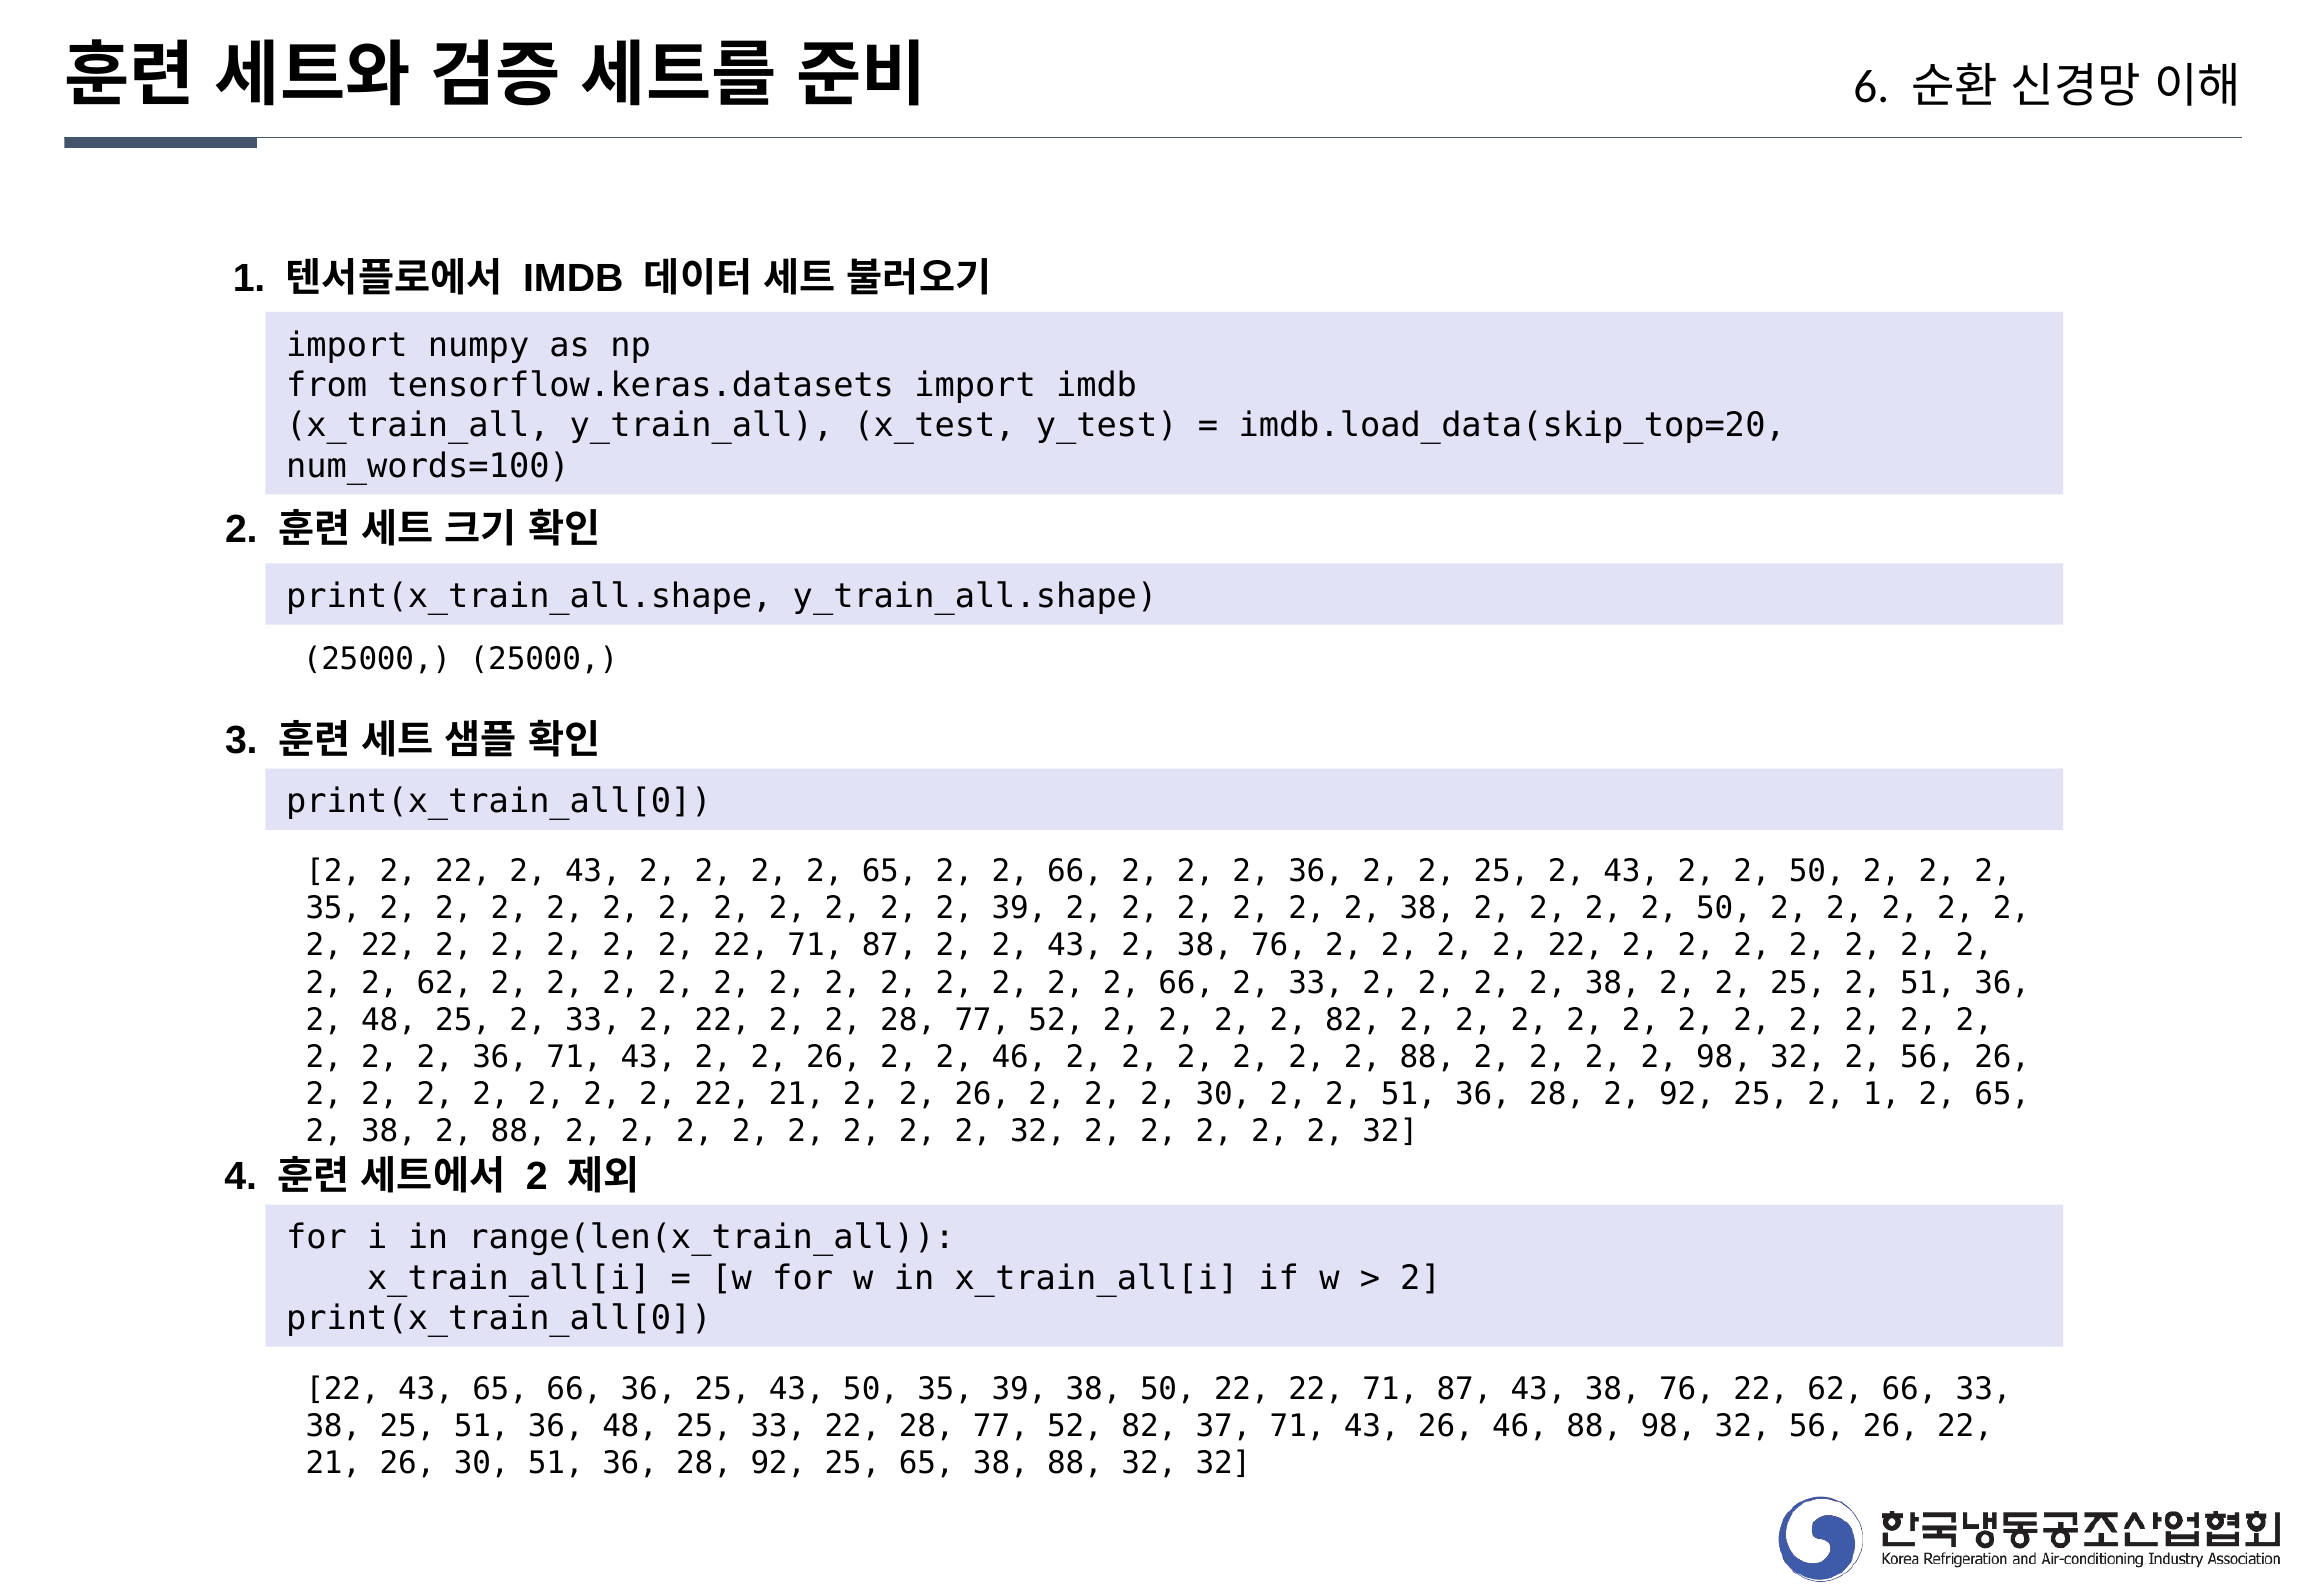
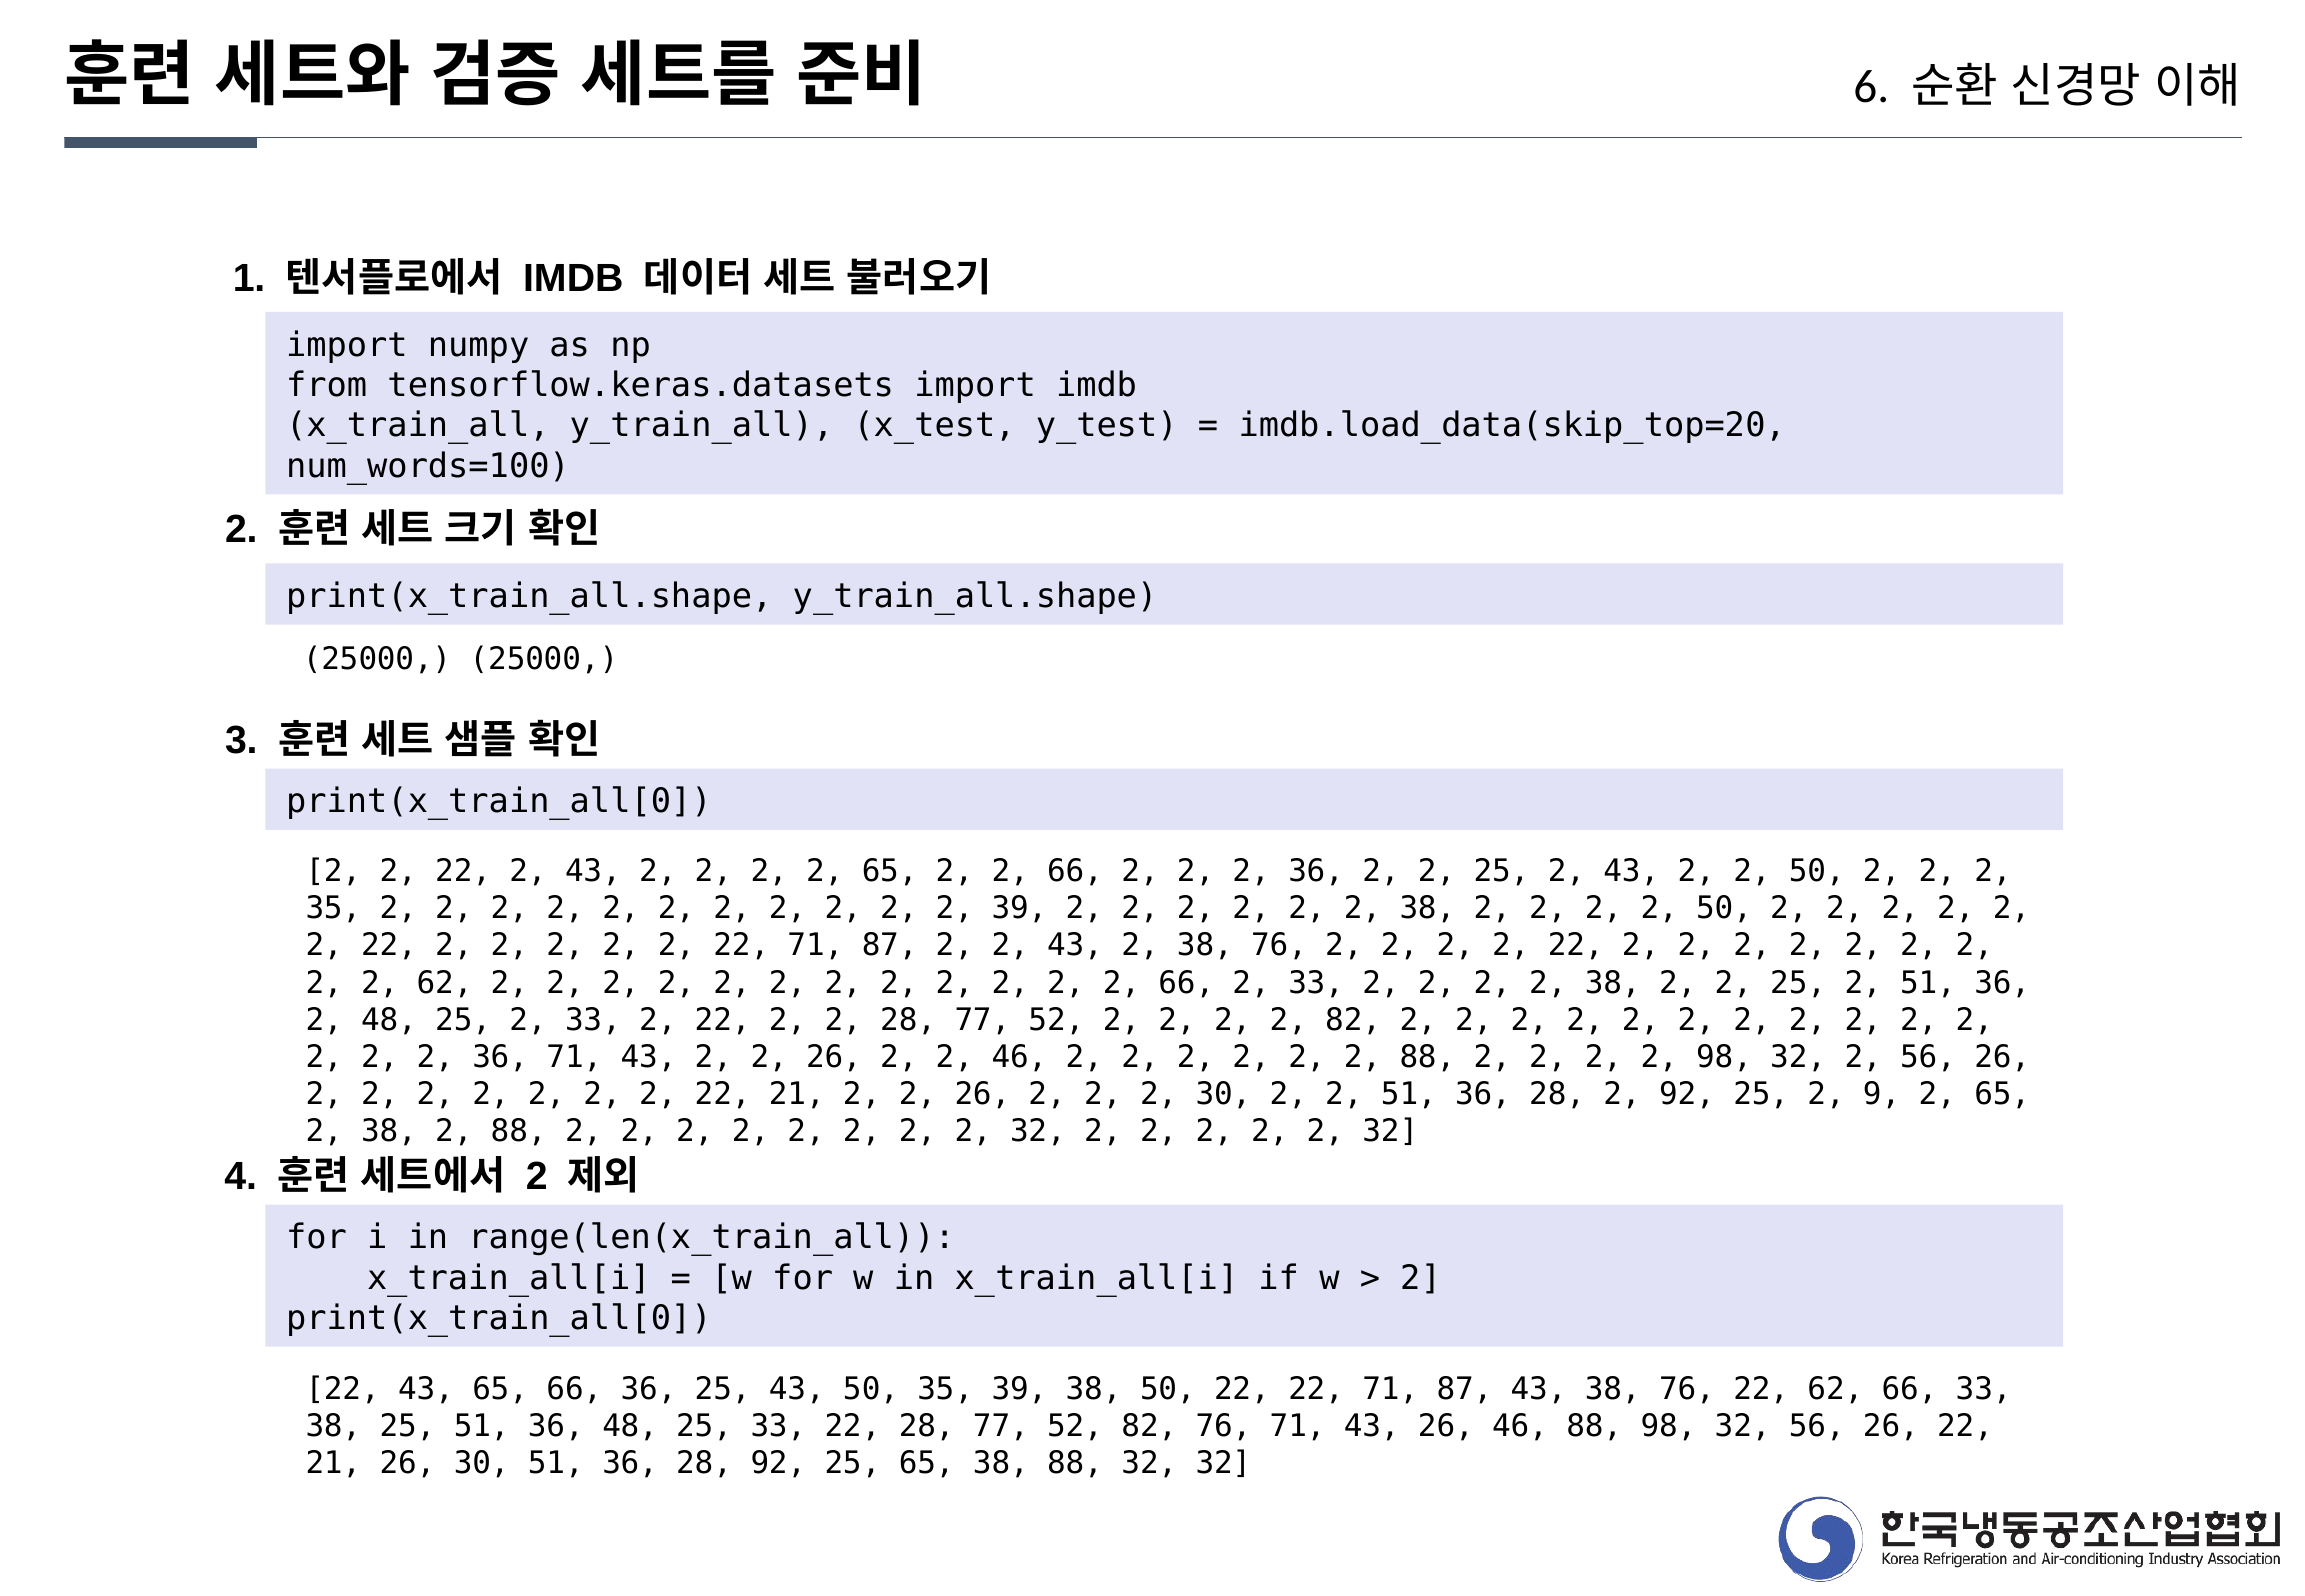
2 1: 1 -> 9
82 37: 37 -> 76
